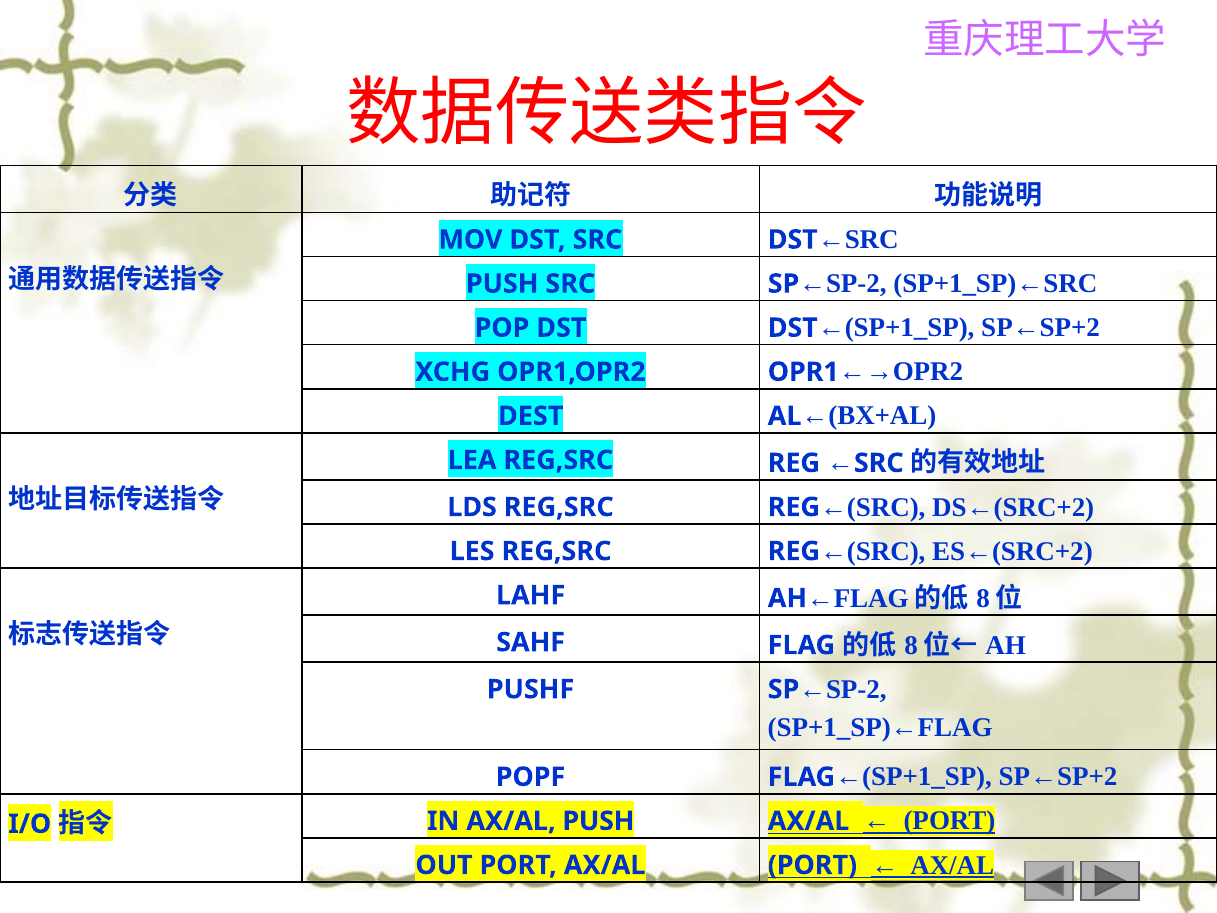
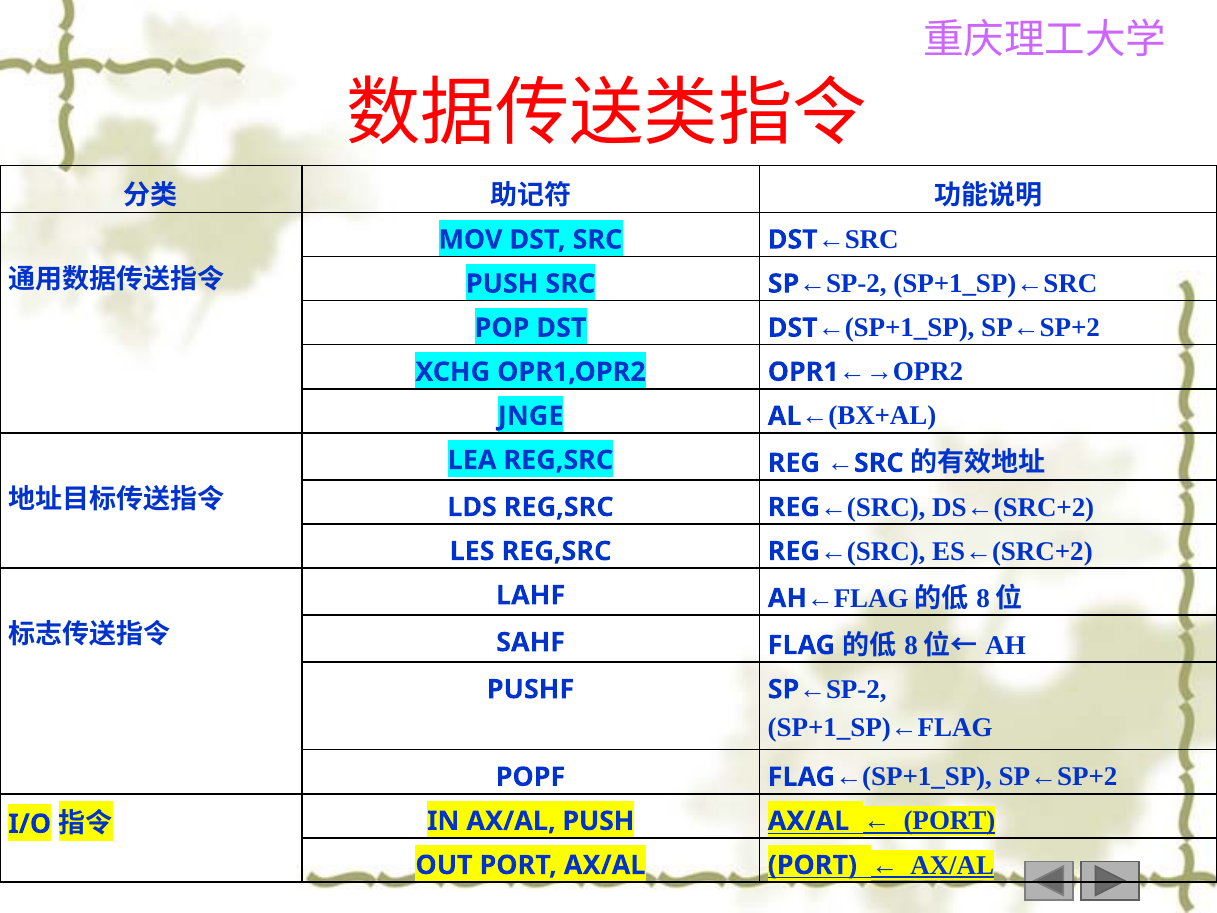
DEST: DEST -> JNGE
